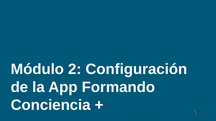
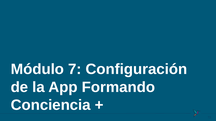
2: 2 -> 7
